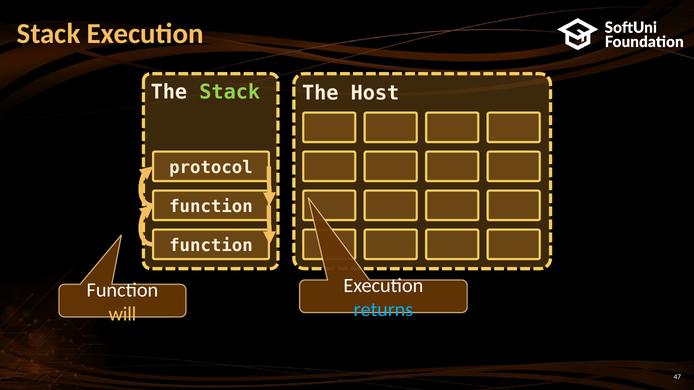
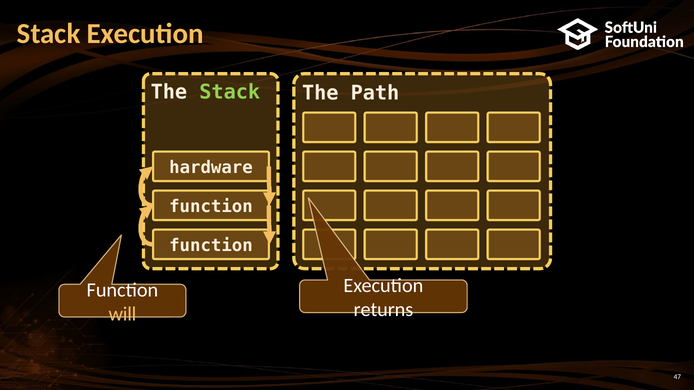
Host: Host -> Path
protocol: protocol -> hardware
returns colour: light blue -> white
